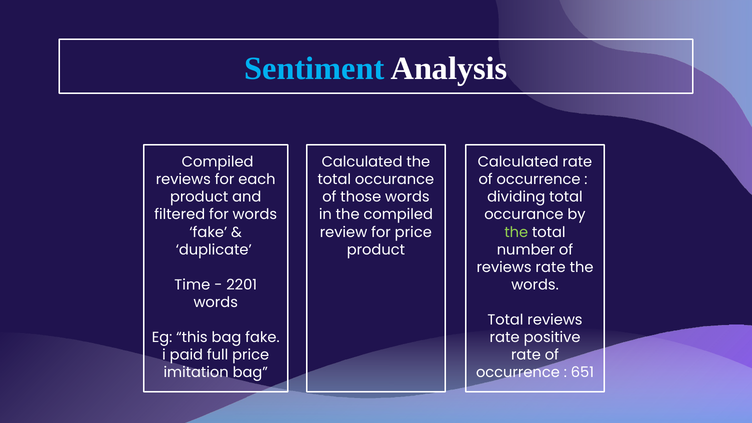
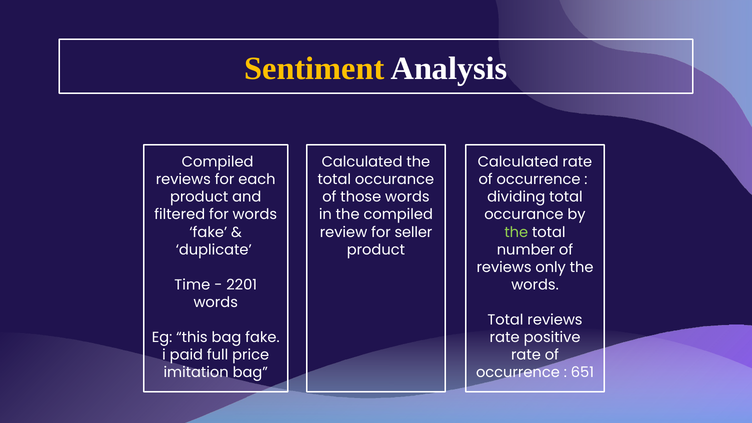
Sentiment colour: light blue -> yellow
for price: price -> seller
rate at (551, 267): rate -> only
